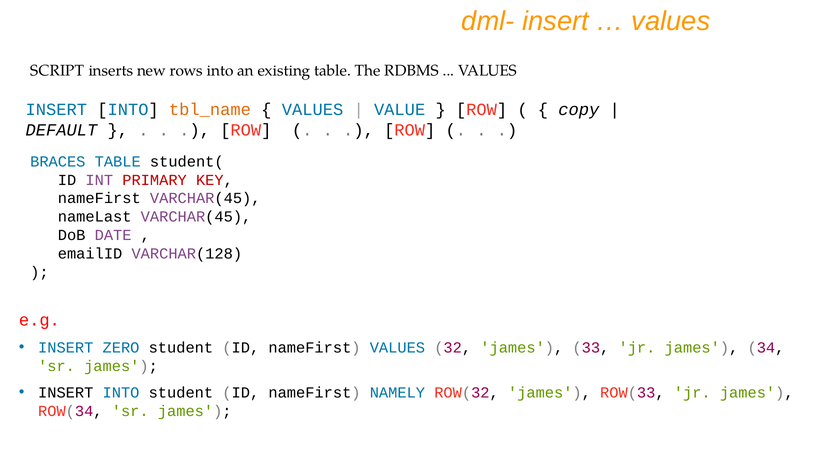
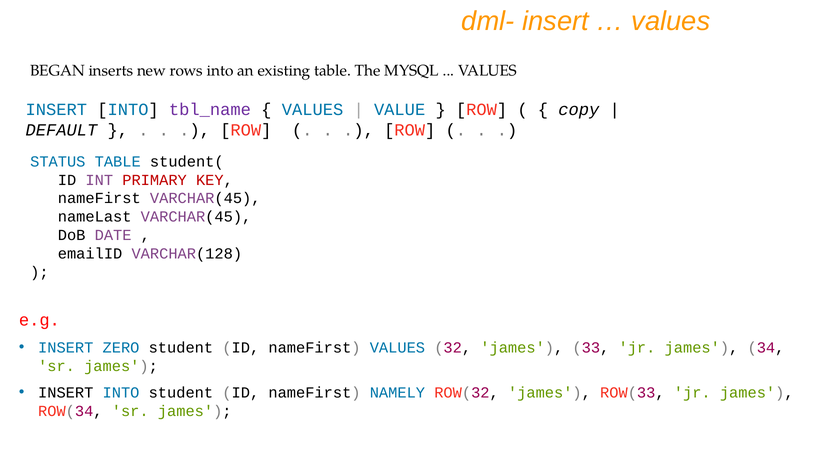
SCRIPT: SCRIPT -> BEGAN
RDBMS: RDBMS -> MYSQL
tbl_name colour: orange -> purple
BRACES: BRACES -> STATUS
